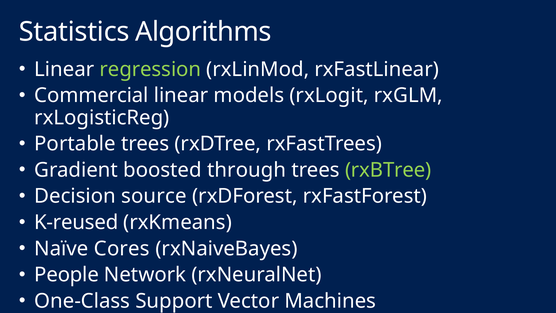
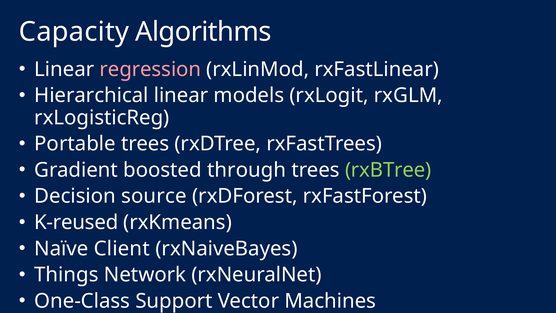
Statistics: Statistics -> Capacity
regression colour: light green -> pink
Commercial: Commercial -> Hierarchical
Cores: Cores -> Client
People: People -> Things
